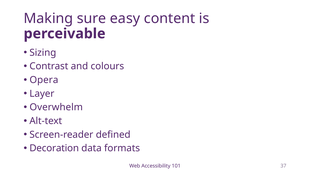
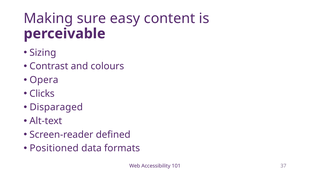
Layer: Layer -> Clicks
Overwhelm: Overwhelm -> Disparaged
Decoration: Decoration -> Positioned
